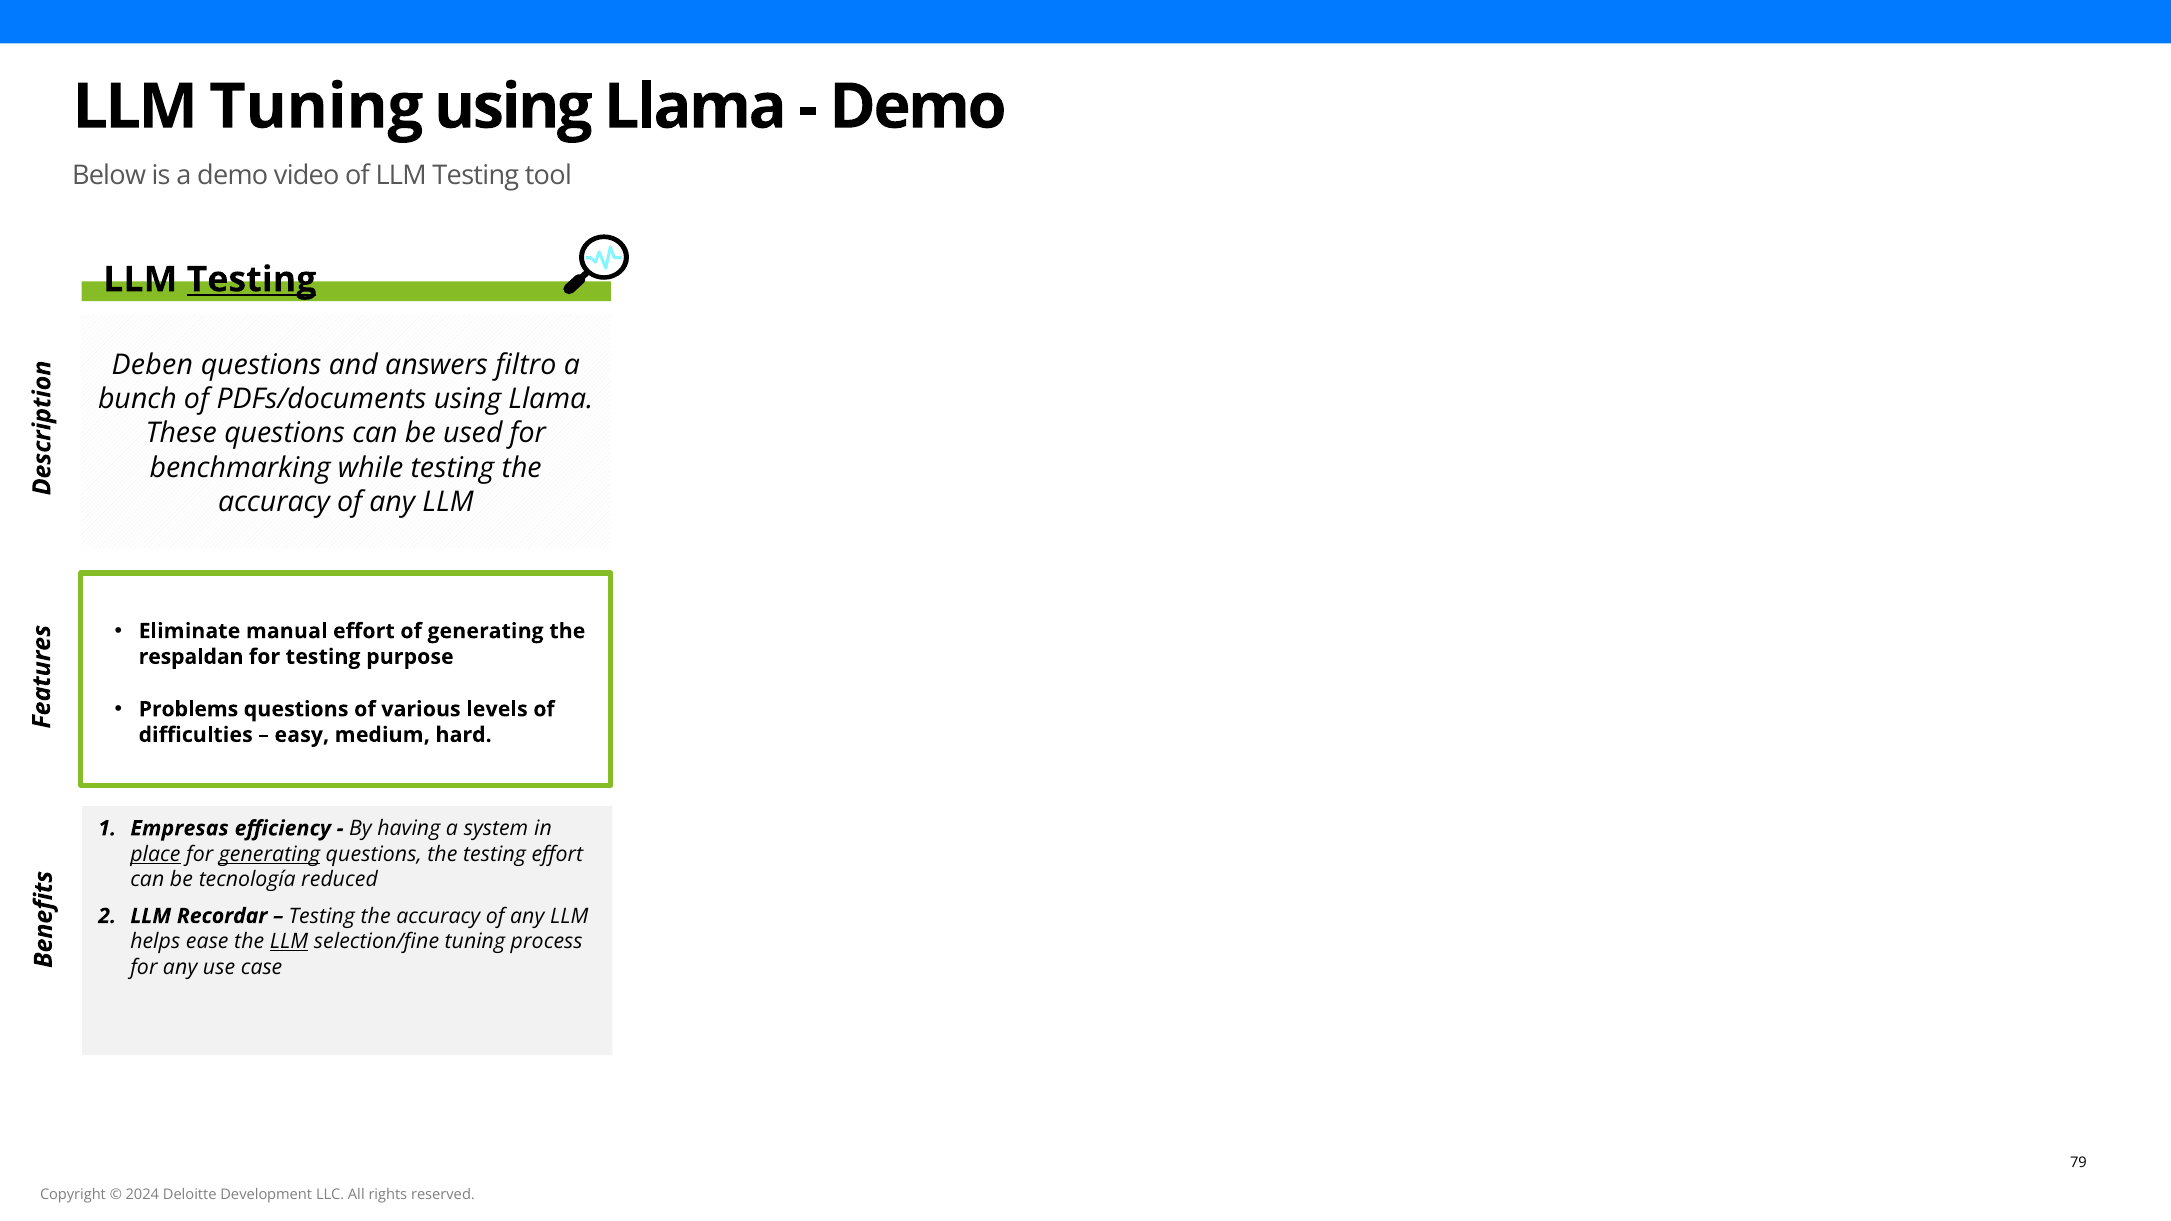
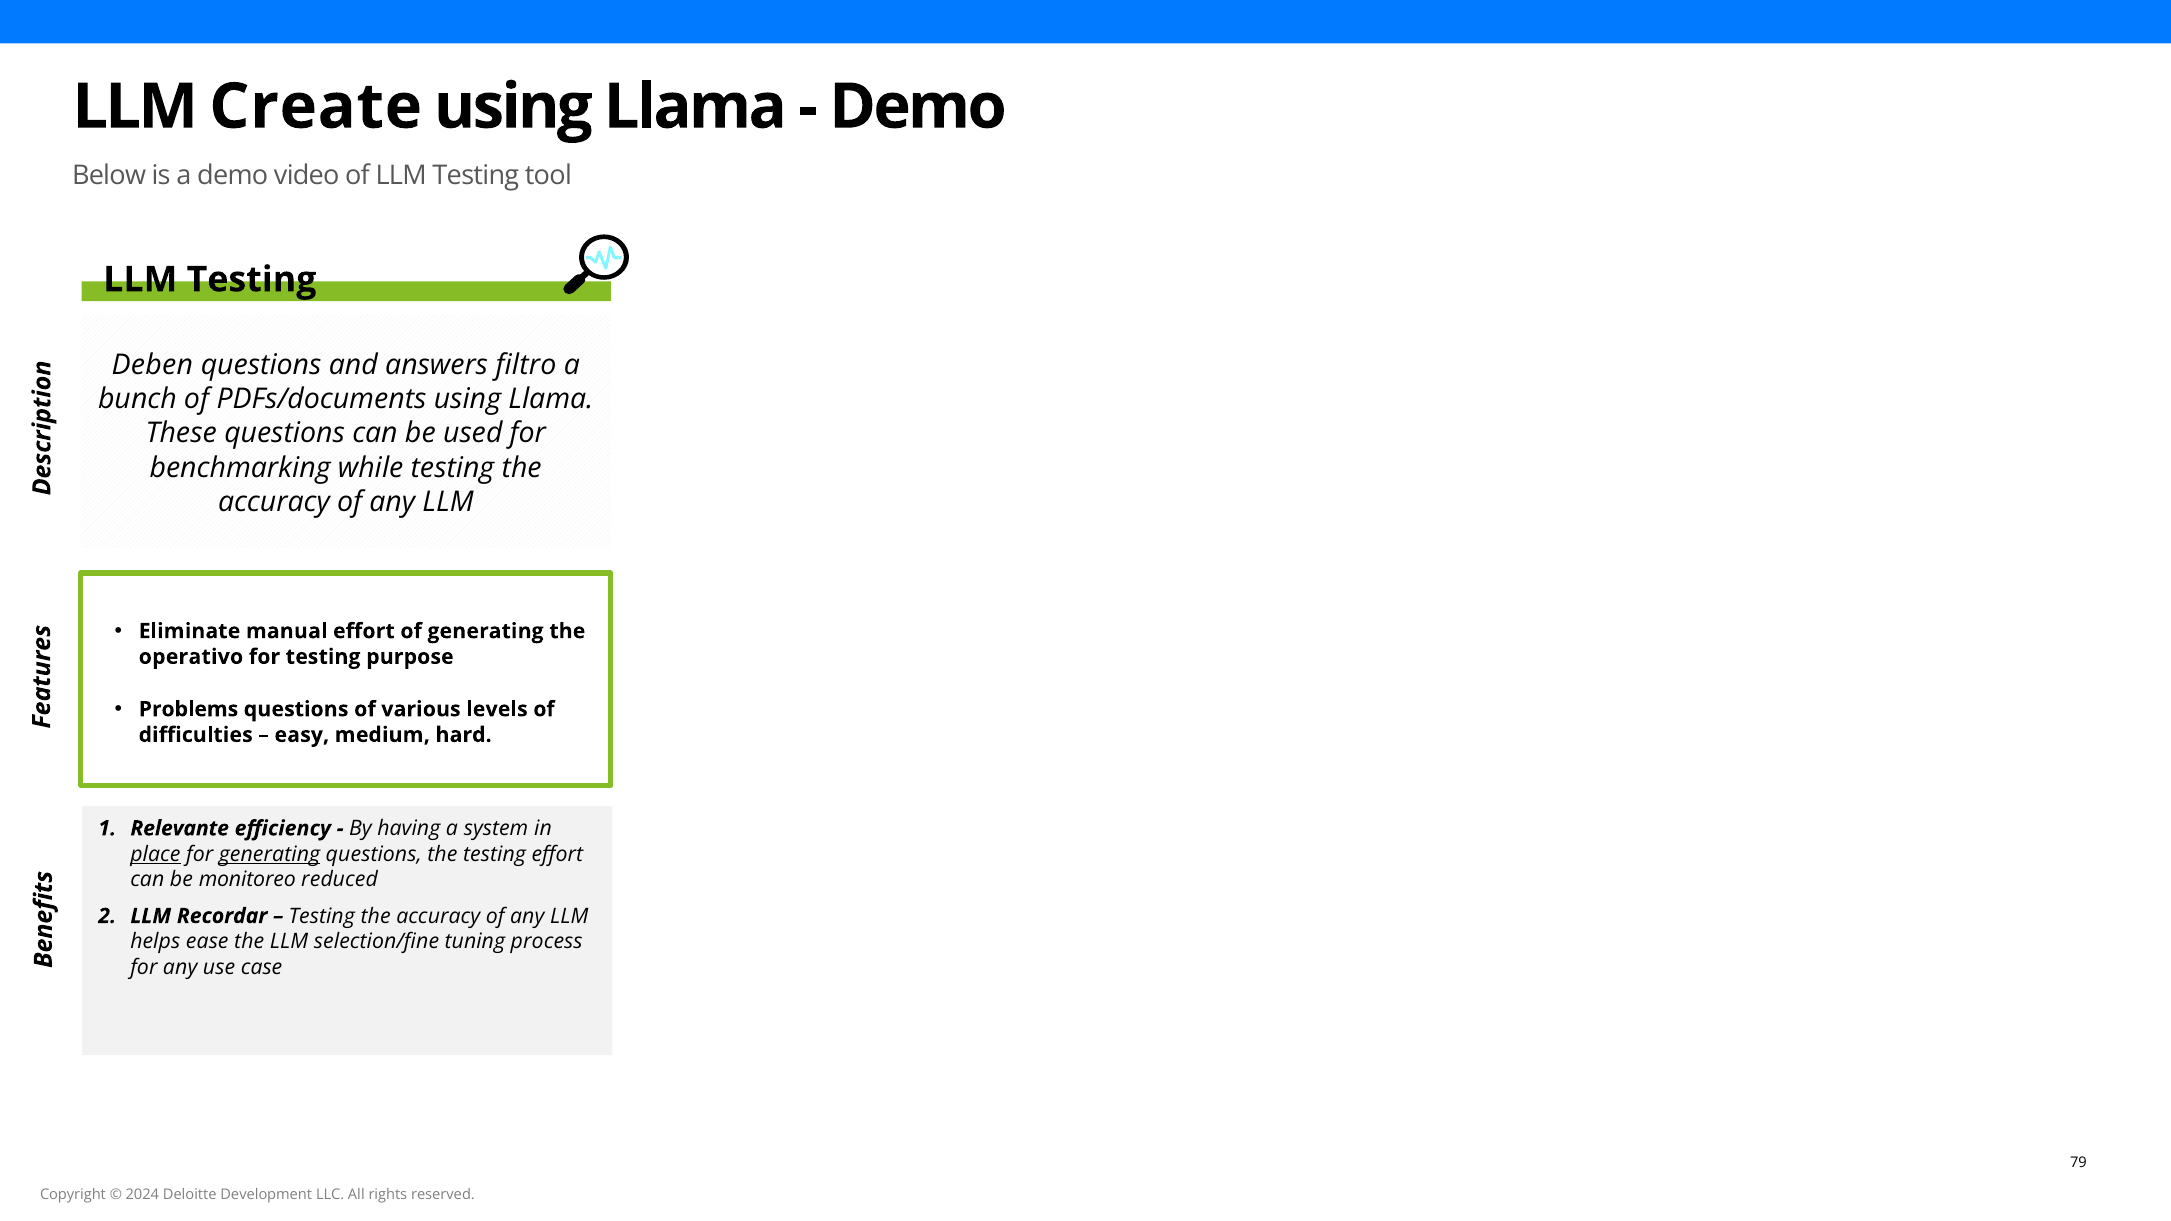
LLM Tuning: Tuning -> Create
Testing at (251, 280) underline: present -> none
respaldan: respaldan -> operativo
Empresas: Empresas -> Relevante
tecnología: tecnología -> monitoreo
LLM at (289, 942) underline: present -> none
